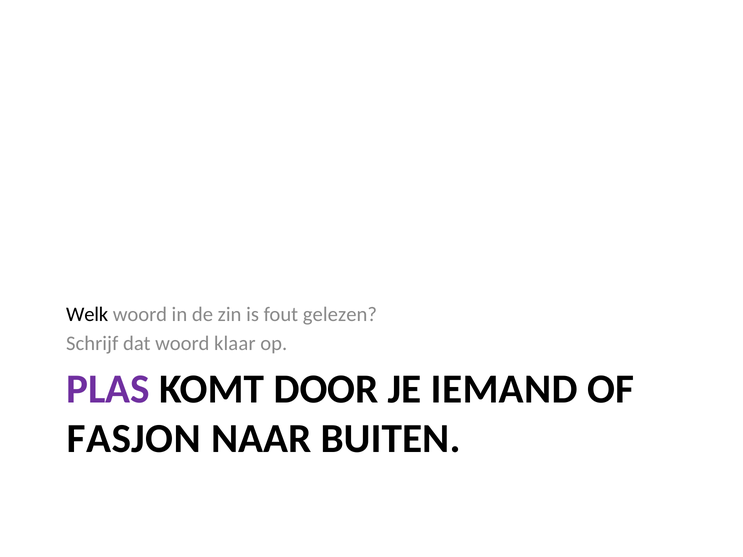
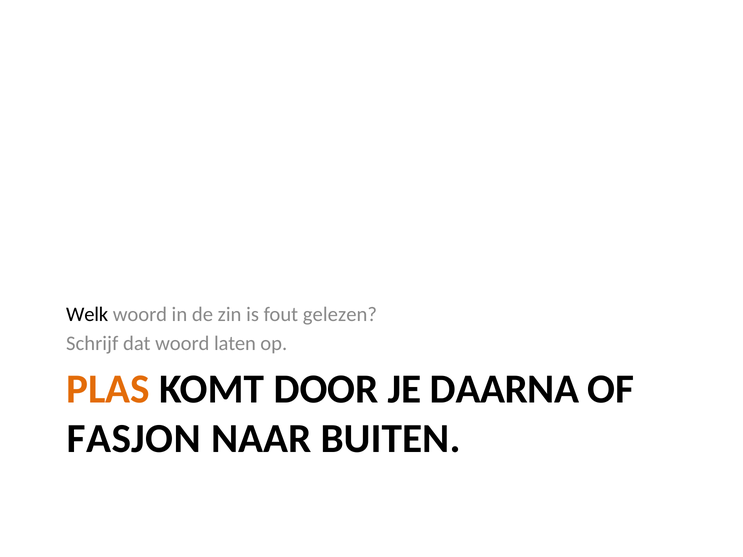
klaar: klaar -> laten
PLAS colour: purple -> orange
IEMAND: IEMAND -> DAARNA
